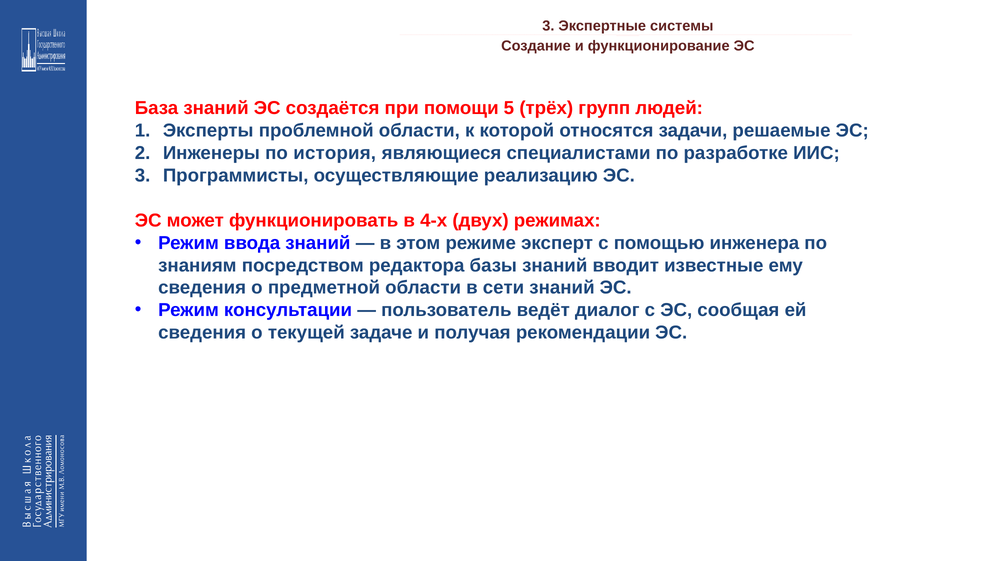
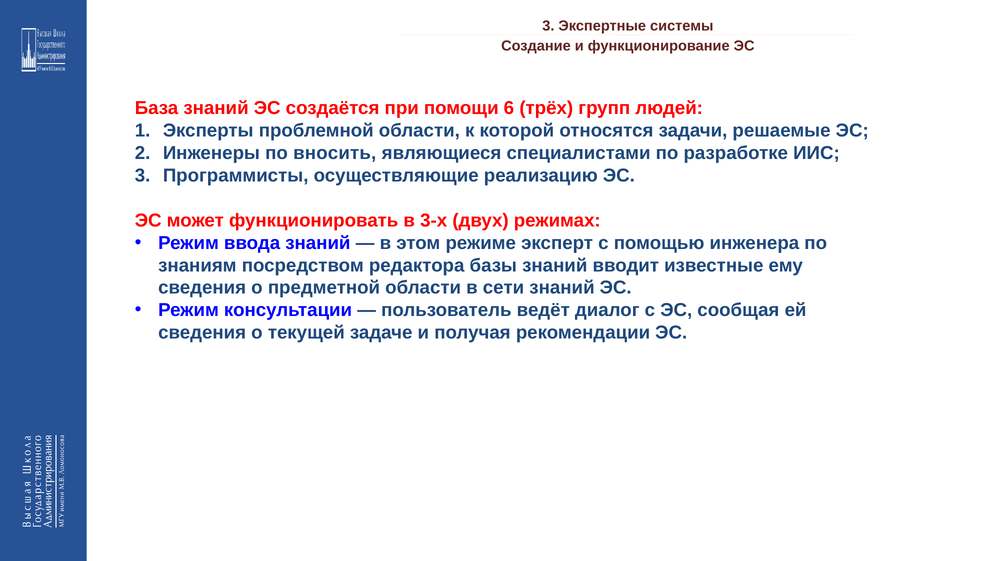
5: 5 -> 6
история: история -> вносить
4-х: 4-х -> 3-х
